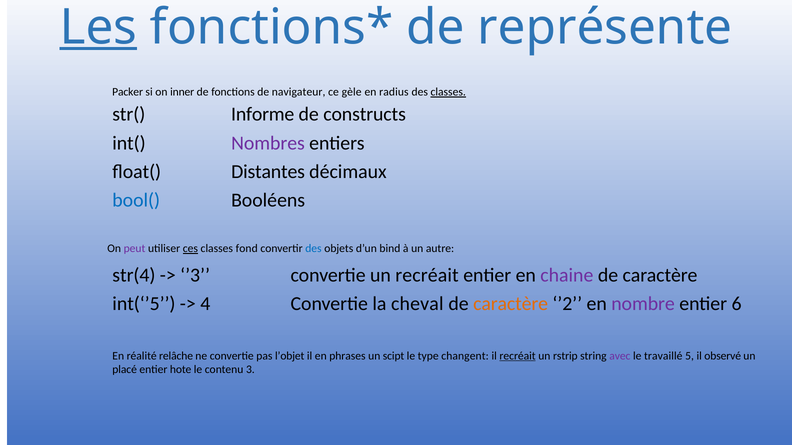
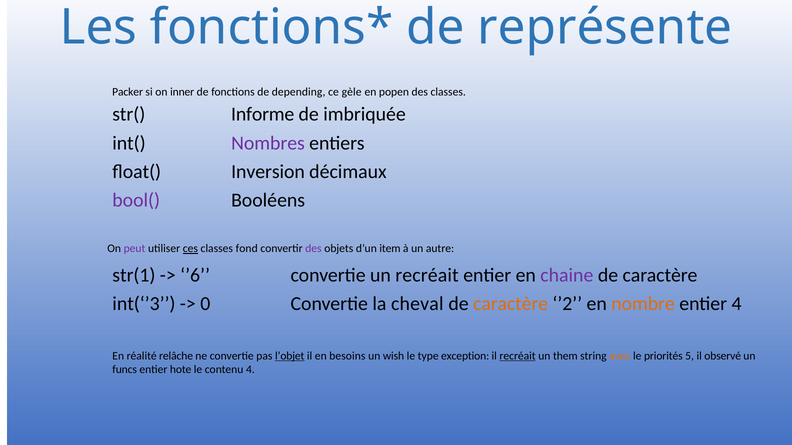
Les underline: present -> none
navigateur: navigateur -> depending
radius: radius -> popen
classes at (448, 92) underline: present -> none
constructs: constructs -> imbriquée
Distantes: Distantes -> Inversion
bool( colour: blue -> purple
des at (313, 249) colour: blue -> purple
bind: bind -> item
str(4: str(4 -> str(1
’3: ’3 -> ’6
int(‘’5: int(‘’5 -> int(‘’3
4: 4 -> 0
nombre colour: purple -> orange
entier 6: 6 -> 4
l’objet underline: none -> present
phrases: phrases -> besoins
scipt: scipt -> wish
changent: changent -> exception
rstrip: rstrip -> them
avec colour: purple -> orange
travaillé: travaillé -> priorités
placé: placé -> funcs
contenu 3: 3 -> 4
